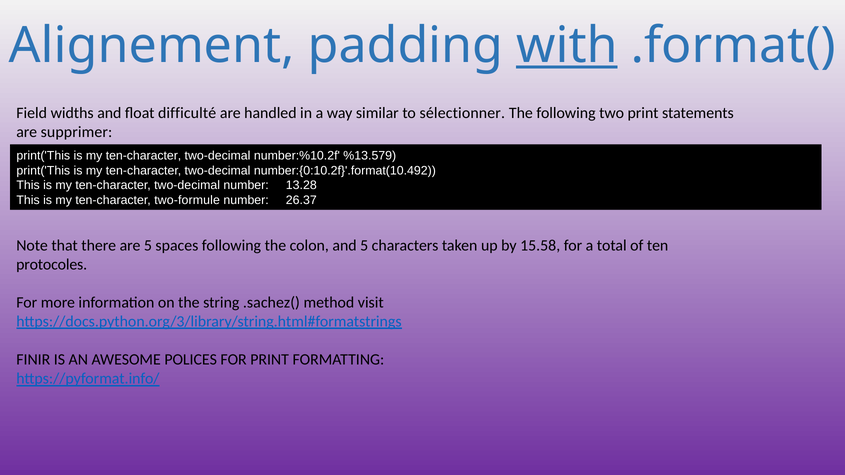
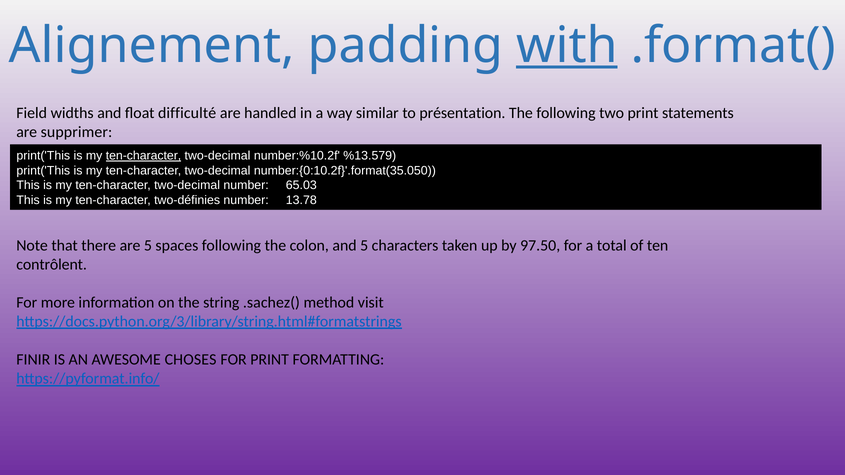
sélectionner: sélectionner -> présentation
ten-character at (144, 156) underline: none -> present
number:{0:10.2f}'.format(10.492: number:{0:10.2f}'.format(10.492 -> number:{0:10.2f}'.format(35.050
13.28: 13.28 -> 65.03
two-formule: two-formule -> two-définies
26.37: 26.37 -> 13.78
15.58: 15.58 -> 97.50
protocoles: protocoles -> contrôlent
POLICES: POLICES -> CHOSES
